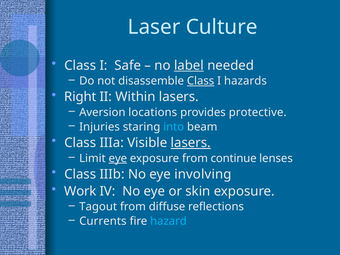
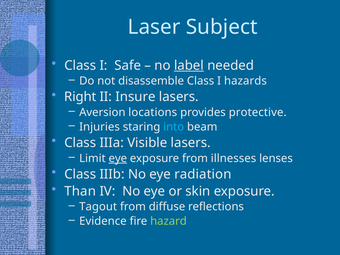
Culture: Culture -> Subject
Class at (201, 81) underline: present -> none
Within: Within -> Insure
lasers at (191, 143) underline: present -> none
continue: continue -> illnesses
involving: involving -> radiation
Work: Work -> Than
Currents: Currents -> Evidence
hazard colour: light blue -> light green
